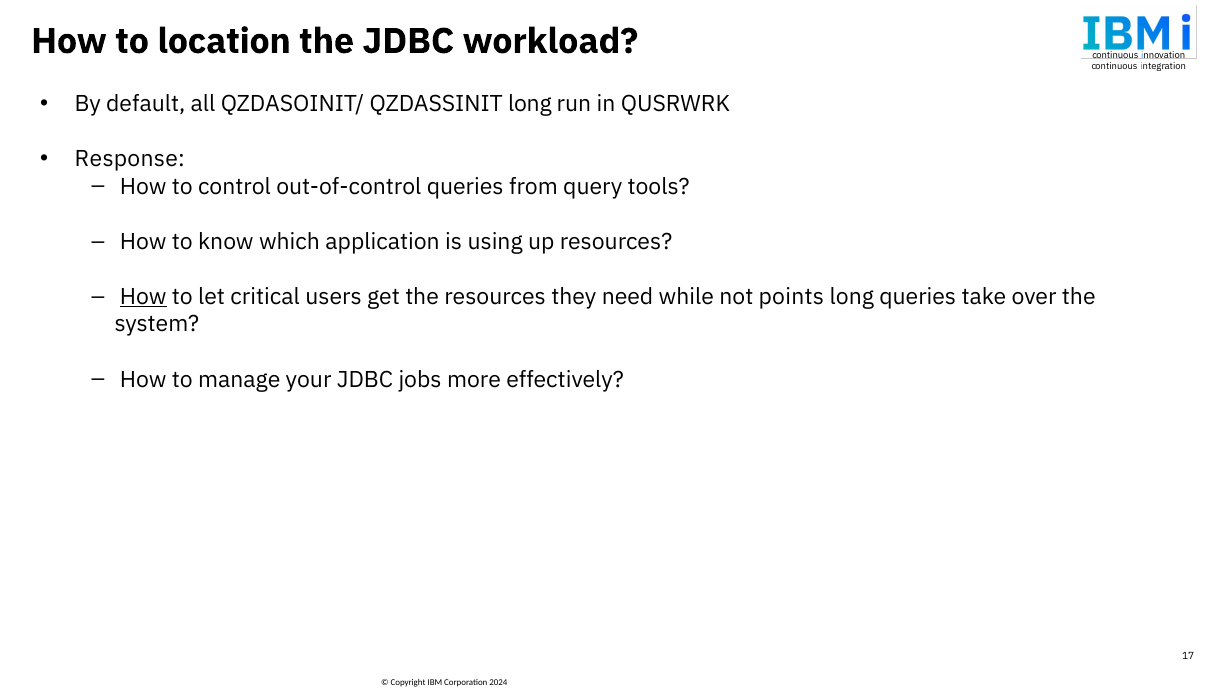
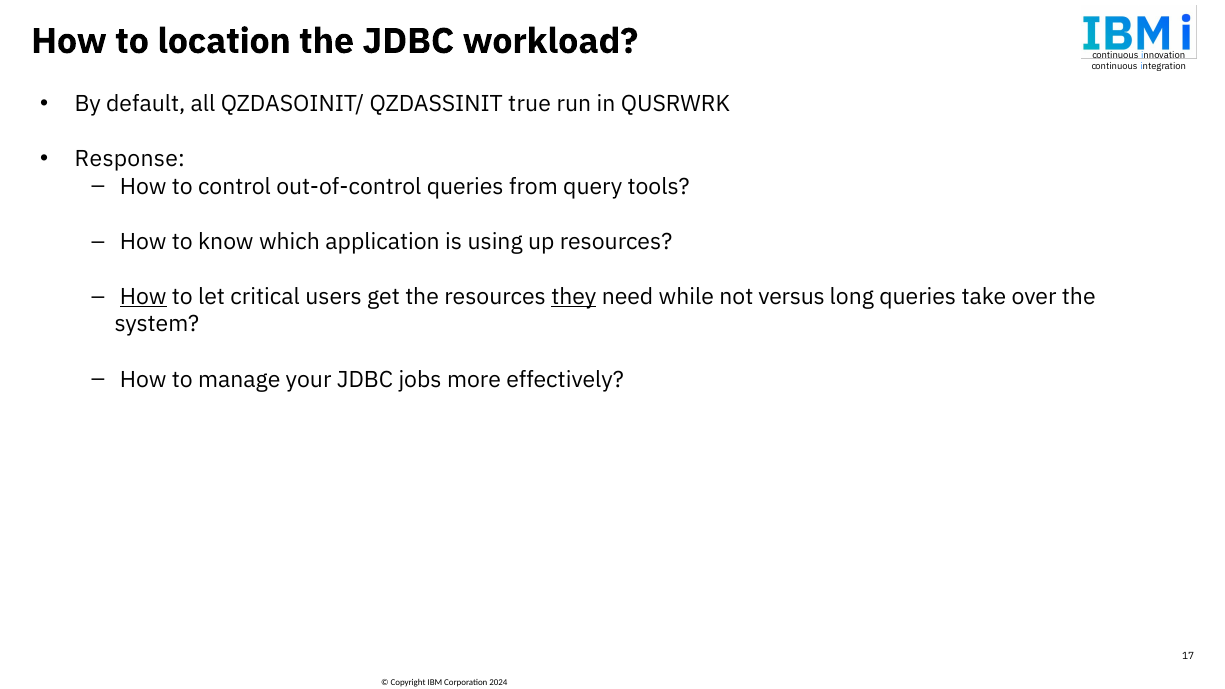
QZDASSINIT long: long -> true
they underline: none -> present
points: points -> versus
